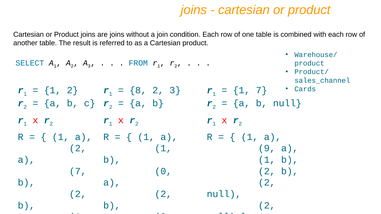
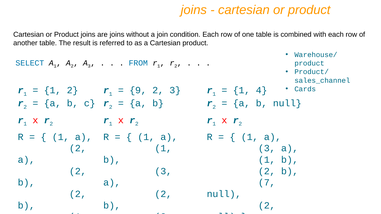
8: 8 -> 9
1 7: 7 -> 4
9 at (267, 149): 9 -> 3
7 at (78, 171): 7 -> 2
0 at (163, 171): 0 -> 3
2 at (267, 183): 2 -> 7
